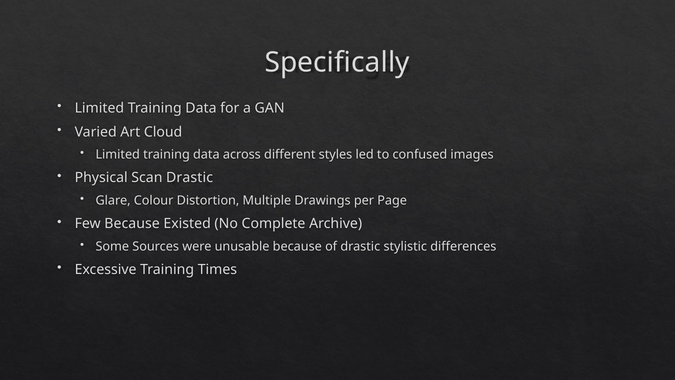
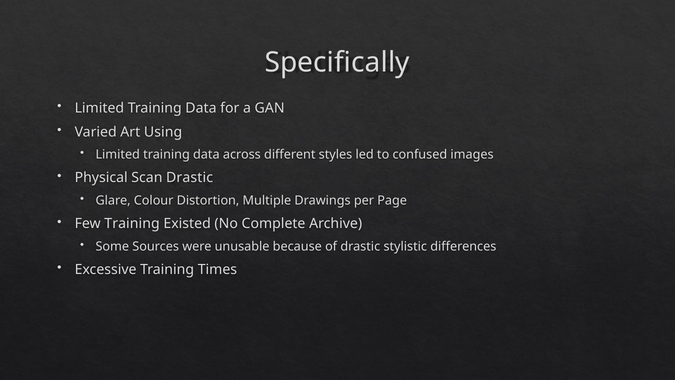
Cloud: Cloud -> Using
Few Because: Because -> Training
